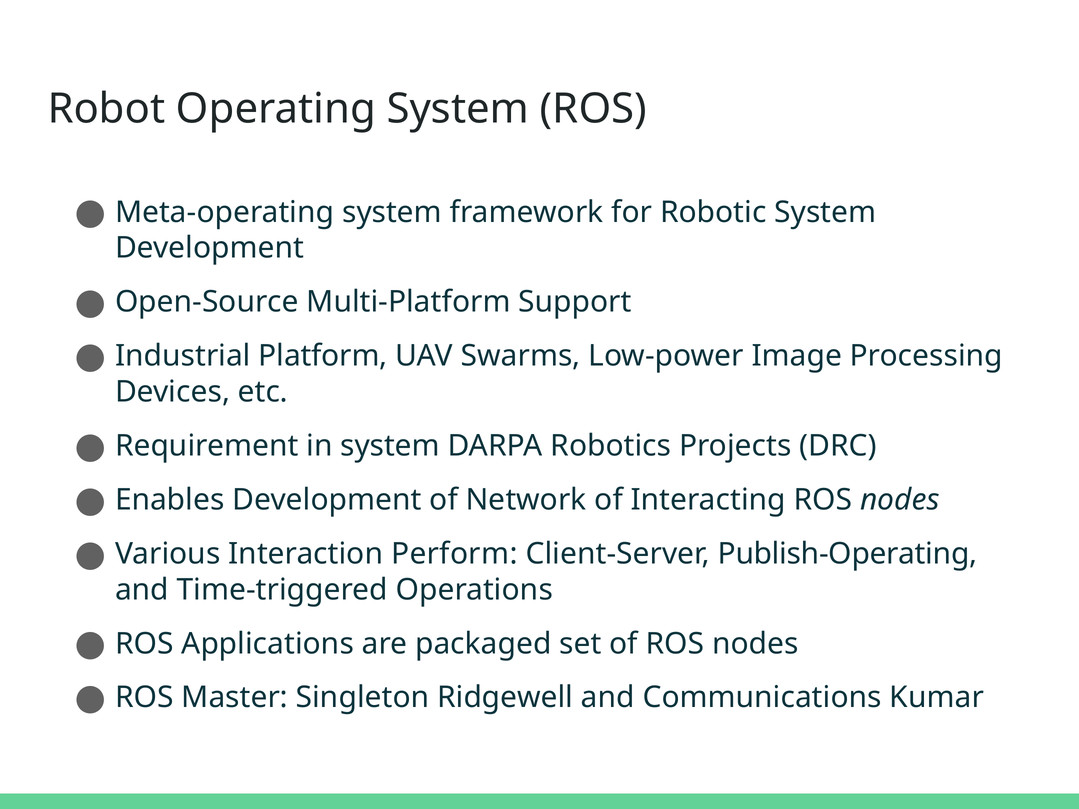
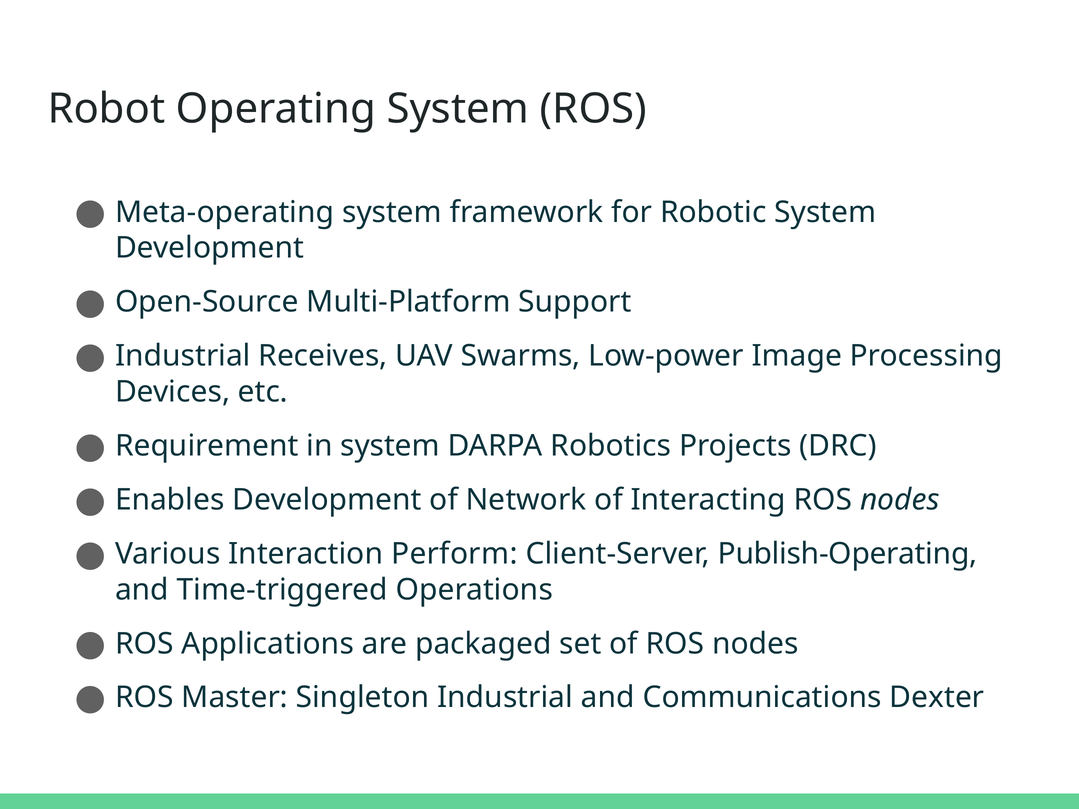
Platform: Platform -> Receives
Singleton Ridgewell: Ridgewell -> Industrial
Kumar: Kumar -> Dexter
